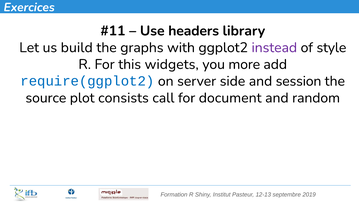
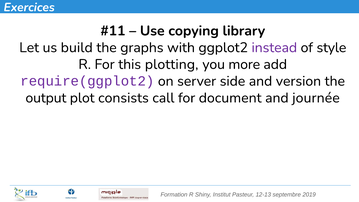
headers: headers -> copying
widgets: widgets -> plotting
require(ggplot2 colour: blue -> purple
session: session -> version
source: source -> output
random: random -> journée
